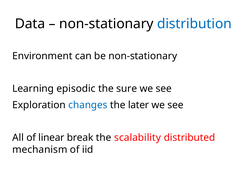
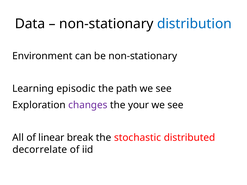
sure: sure -> path
changes colour: blue -> purple
later: later -> your
scalability: scalability -> stochastic
mechanism: mechanism -> decorrelate
